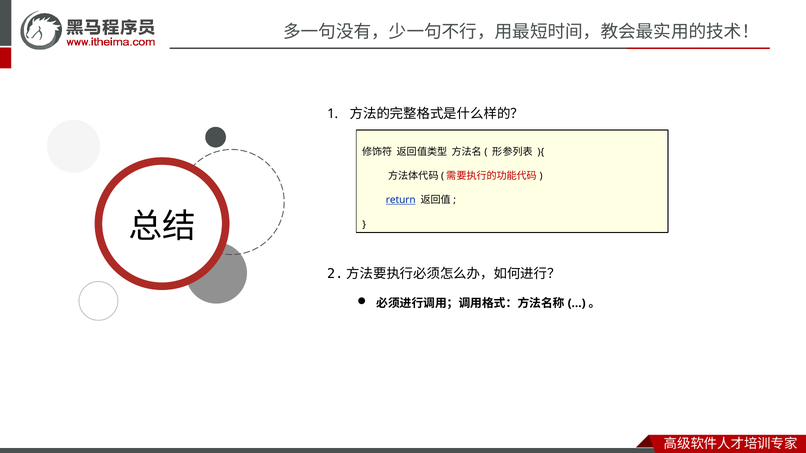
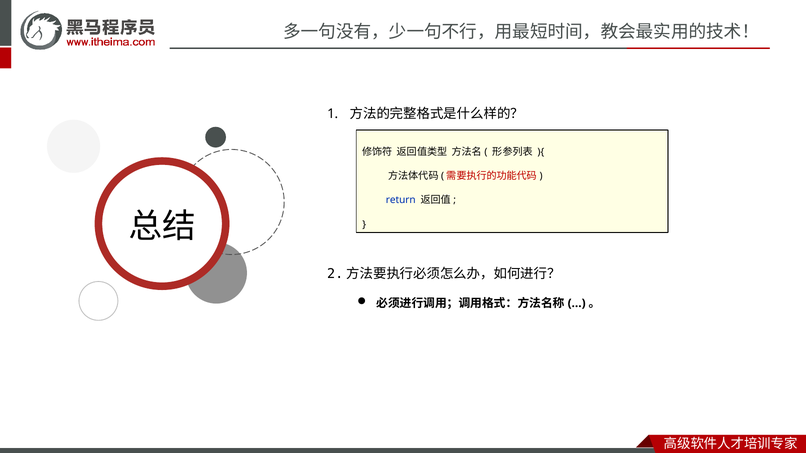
return underline: present -> none
